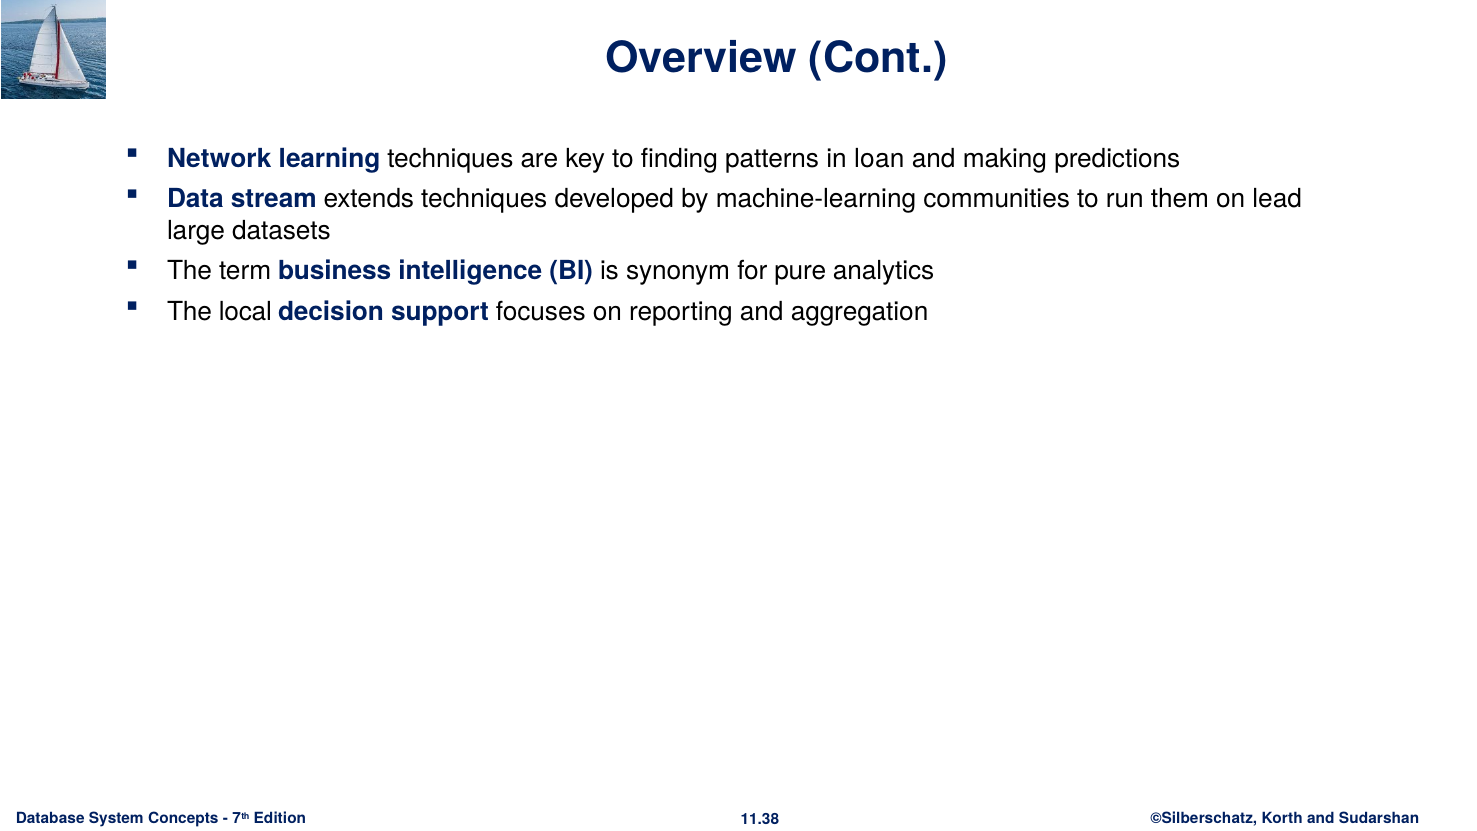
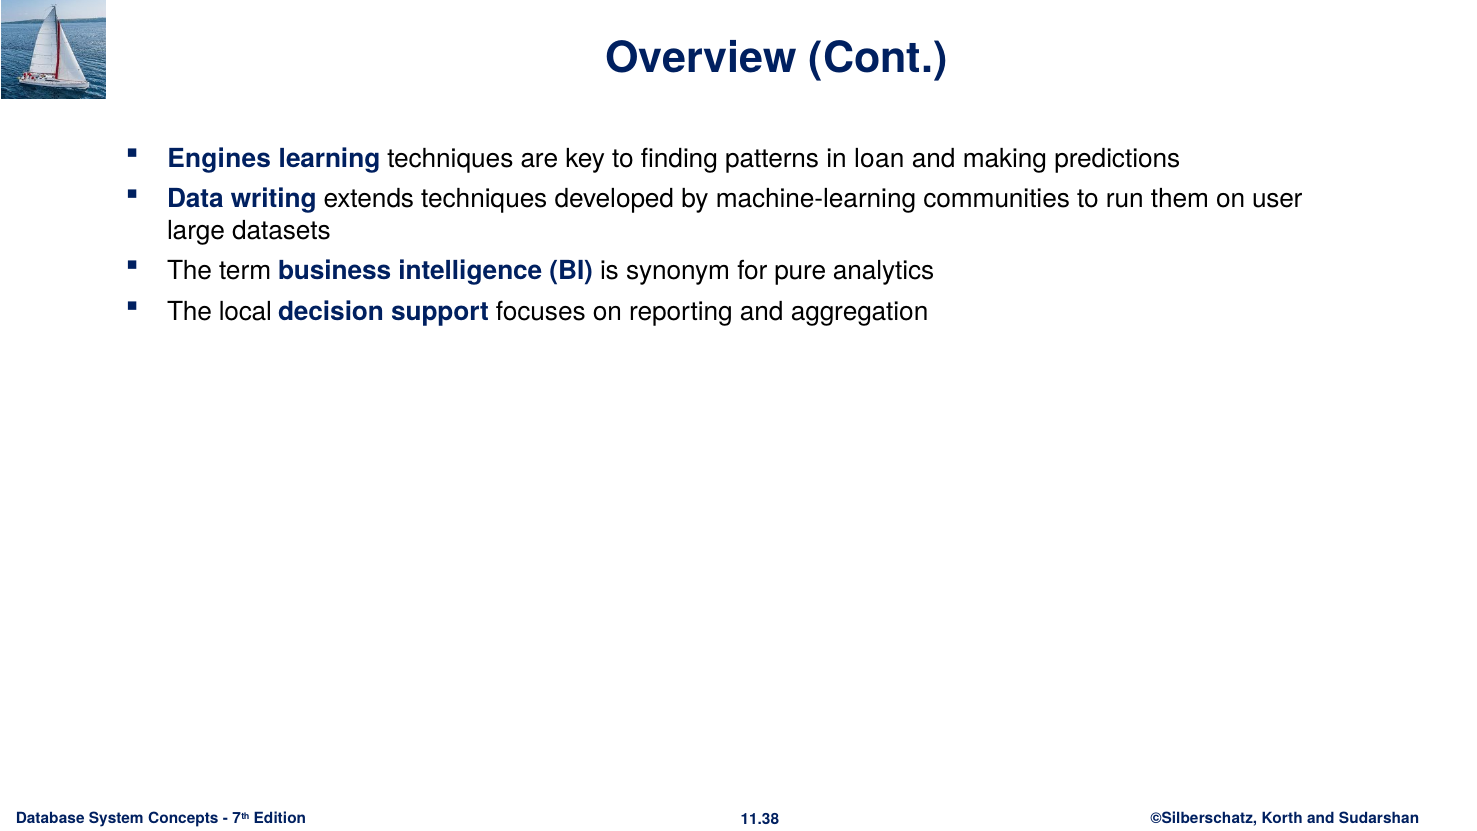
Network: Network -> Engines
stream: stream -> writing
lead: lead -> user
